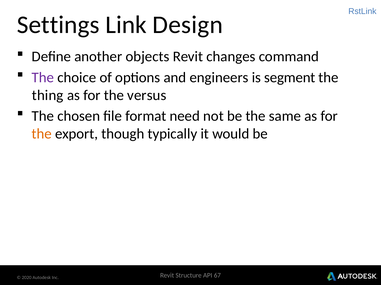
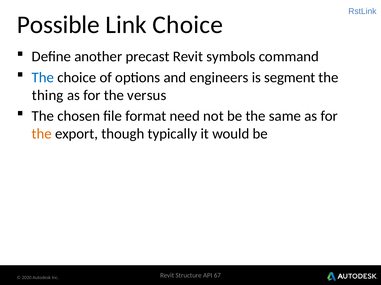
Settings: Settings -> Possible
Link Design: Design -> Choice
objects: objects -> precast
changes: changes -> symbols
The at (43, 78) colour: purple -> blue
